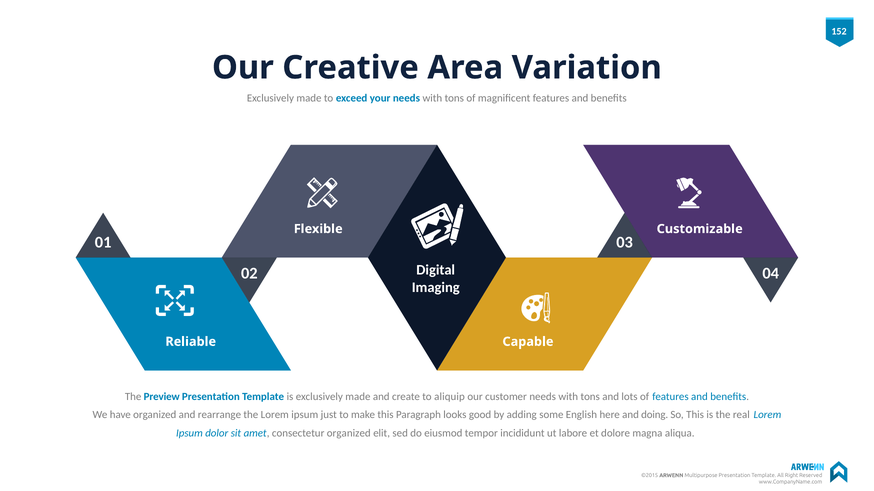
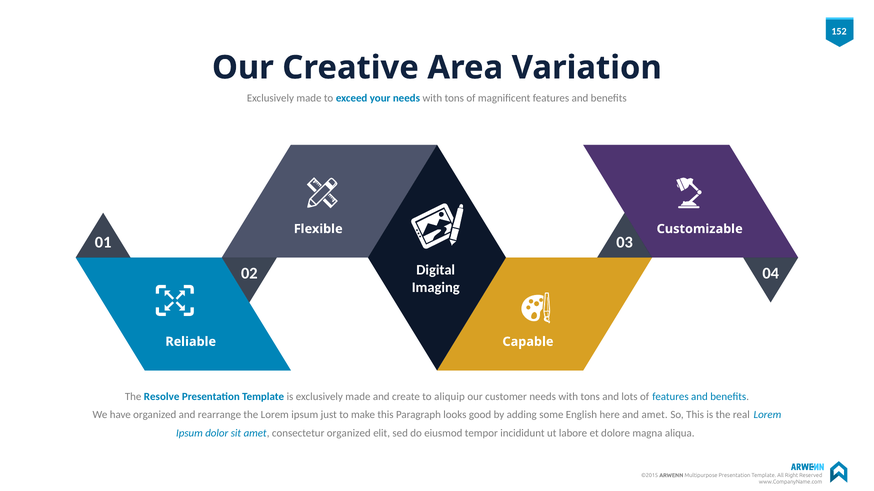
Preview: Preview -> Resolve
and doing: doing -> amet
